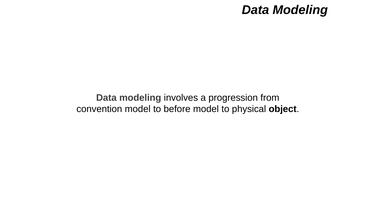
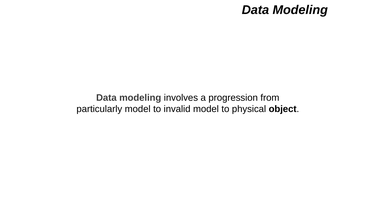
convention: convention -> particularly
before: before -> invalid
